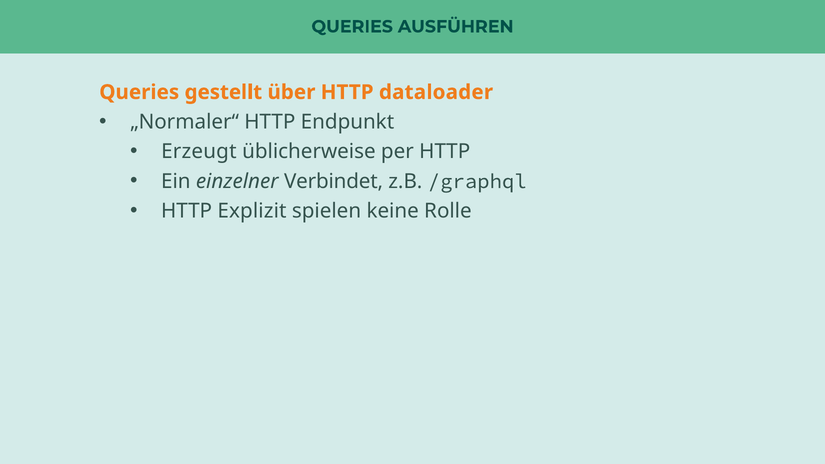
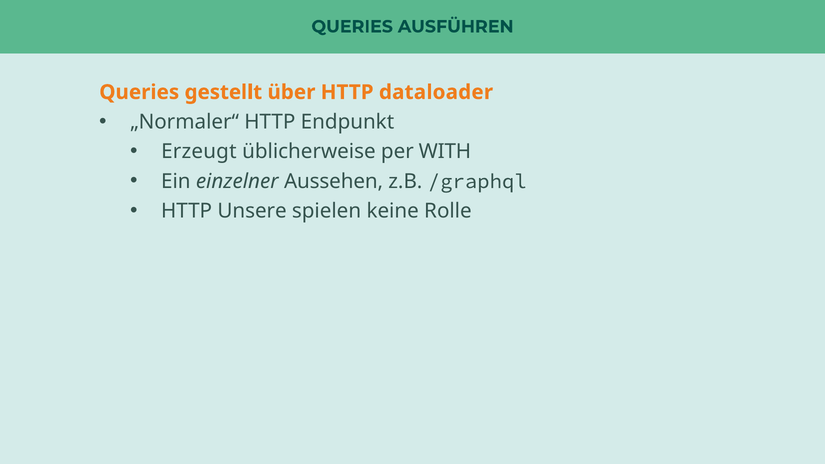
per HTTP: HTTP -> WITH
Verbindet: Verbindet -> Aussehen
Explizit: Explizit -> Unsere
